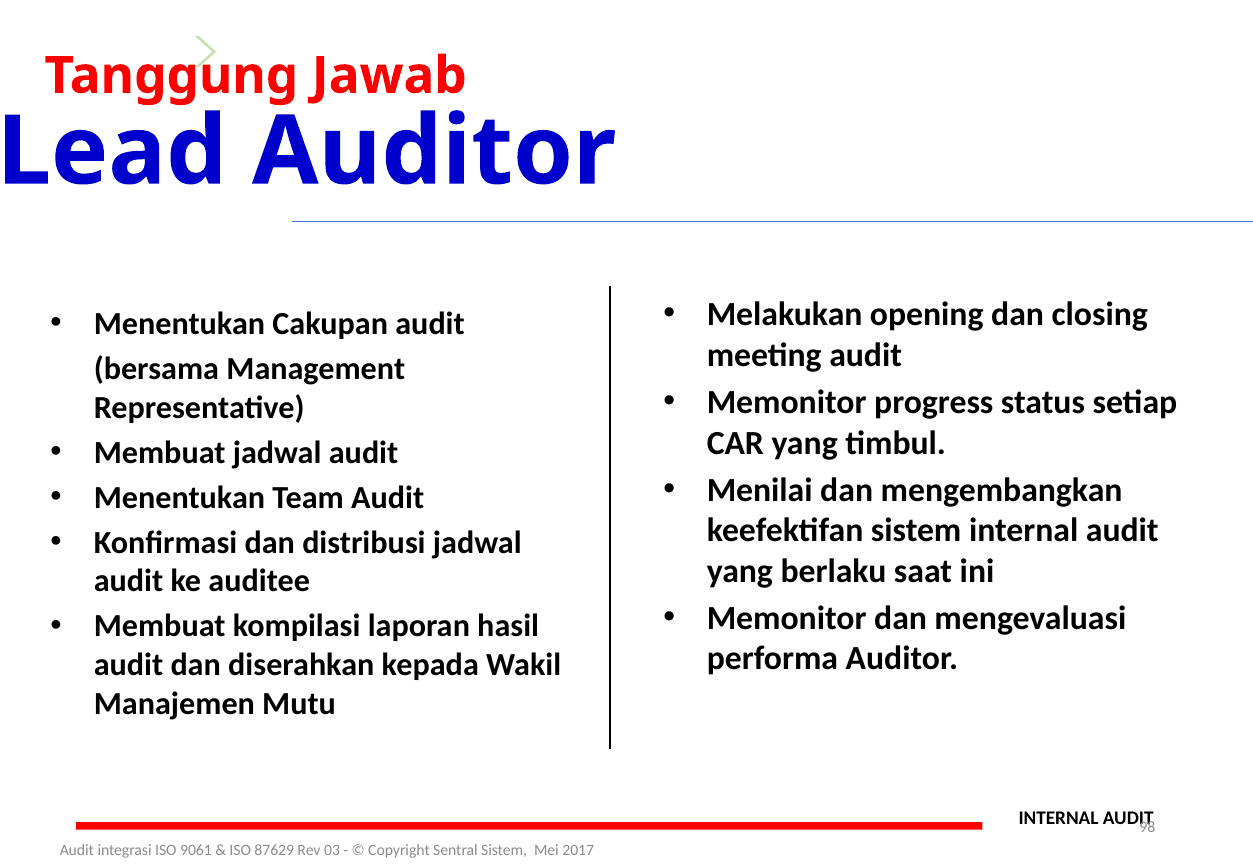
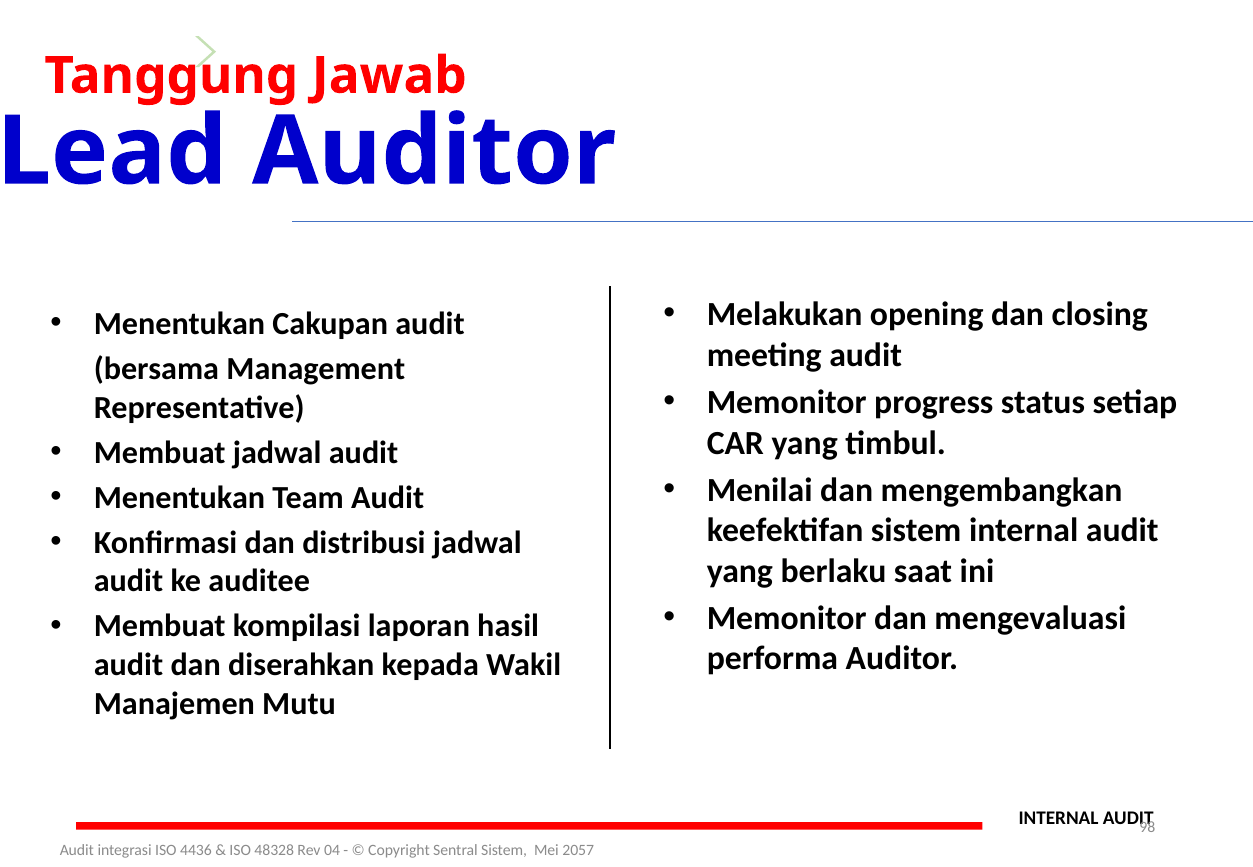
9061: 9061 -> 4436
87629: 87629 -> 48328
03: 03 -> 04
2017: 2017 -> 2057
